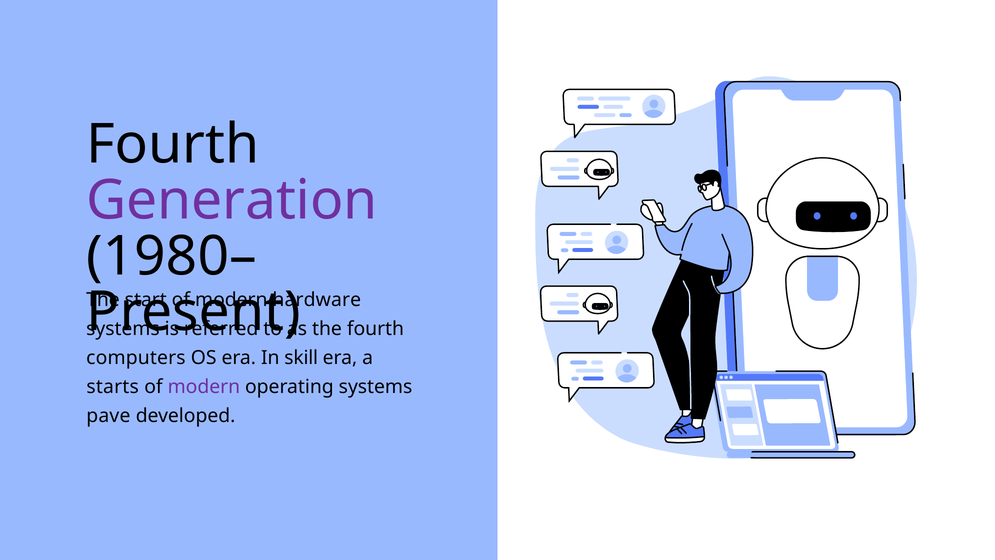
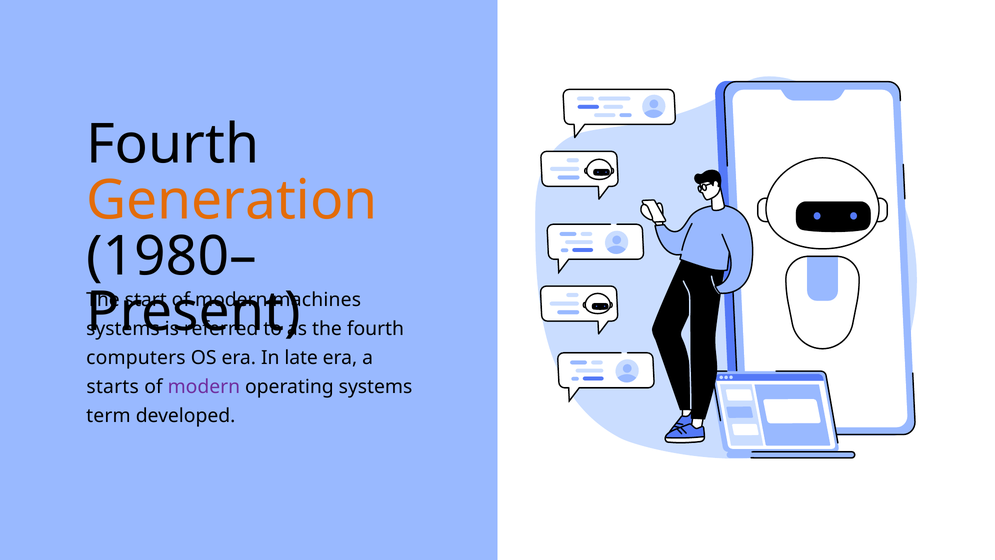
Generation colour: purple -> orange
hardware: hardware -> machines
skill: skill -> late
pave: pave -> term
